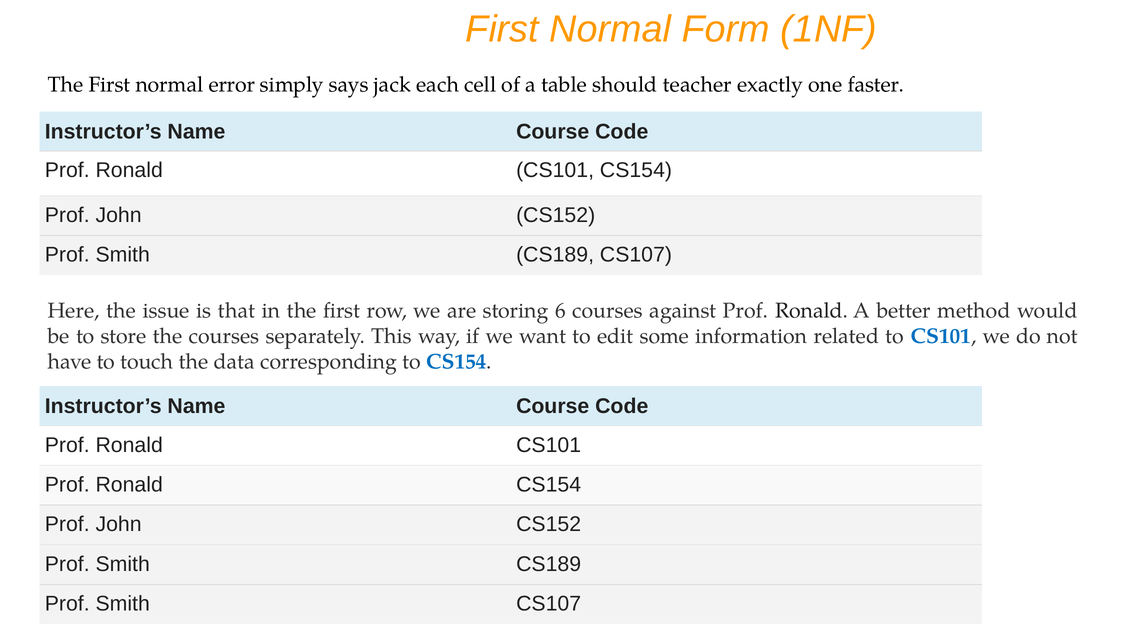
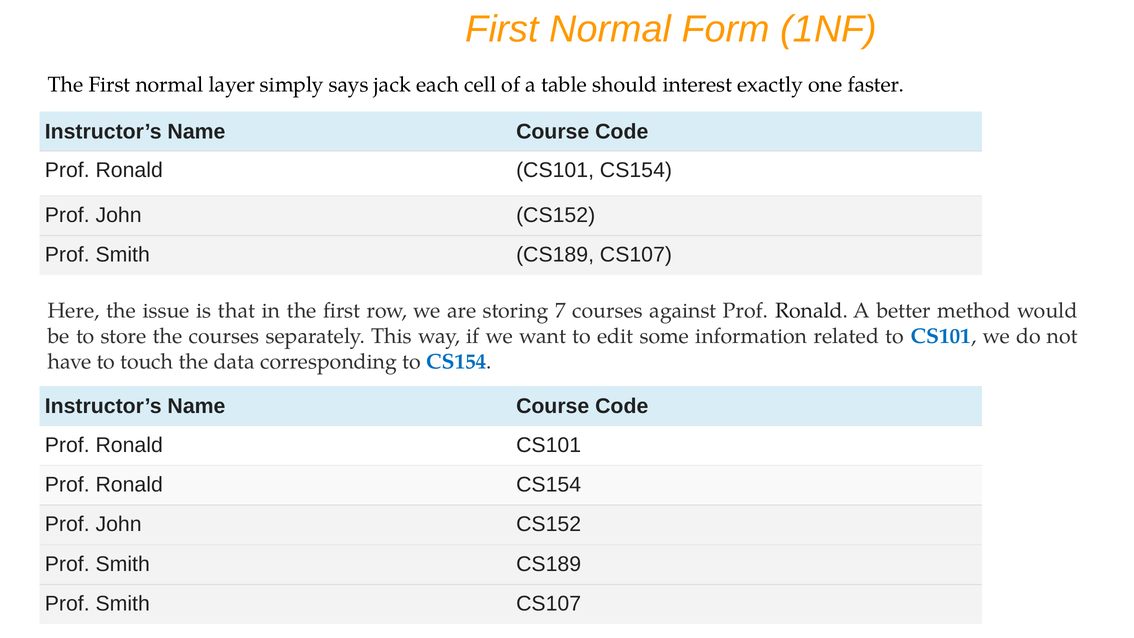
error: error -> layer
teacher: teacher -> interest
6: 6 -> 7
